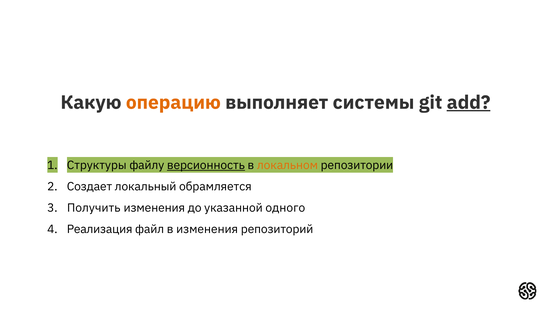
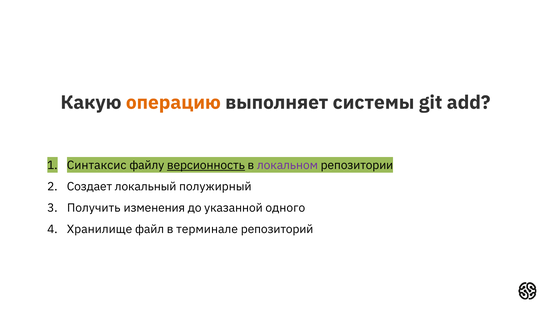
add underline: present -> none
Структуры: Структуры -> Синтаксис
локальном colour: orange -> purple
обрамляется: обрамляется -> полужирный
Реализация: Реализация -> Хранилище
в изменения: изменения -> терминале
